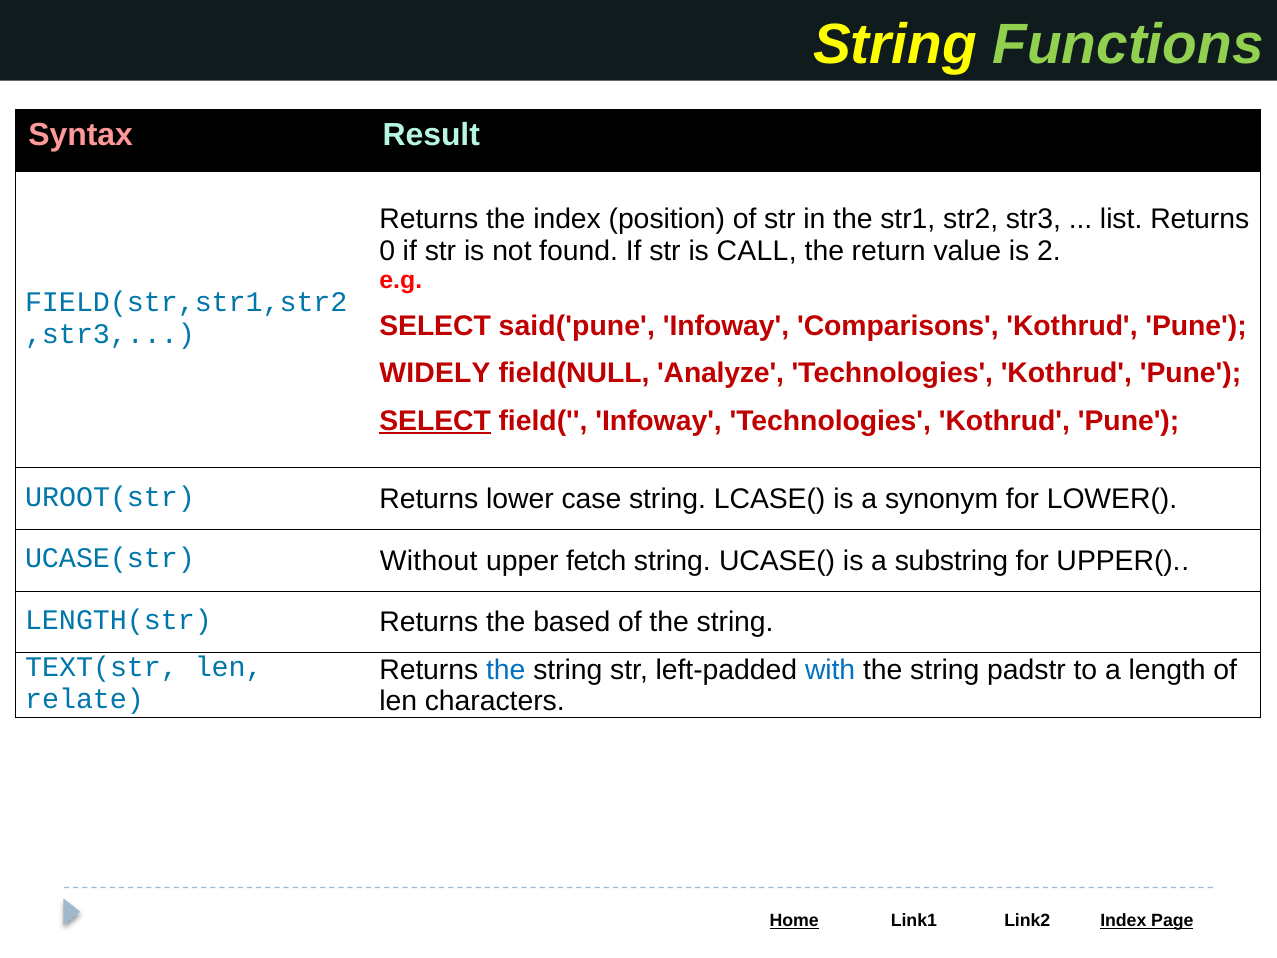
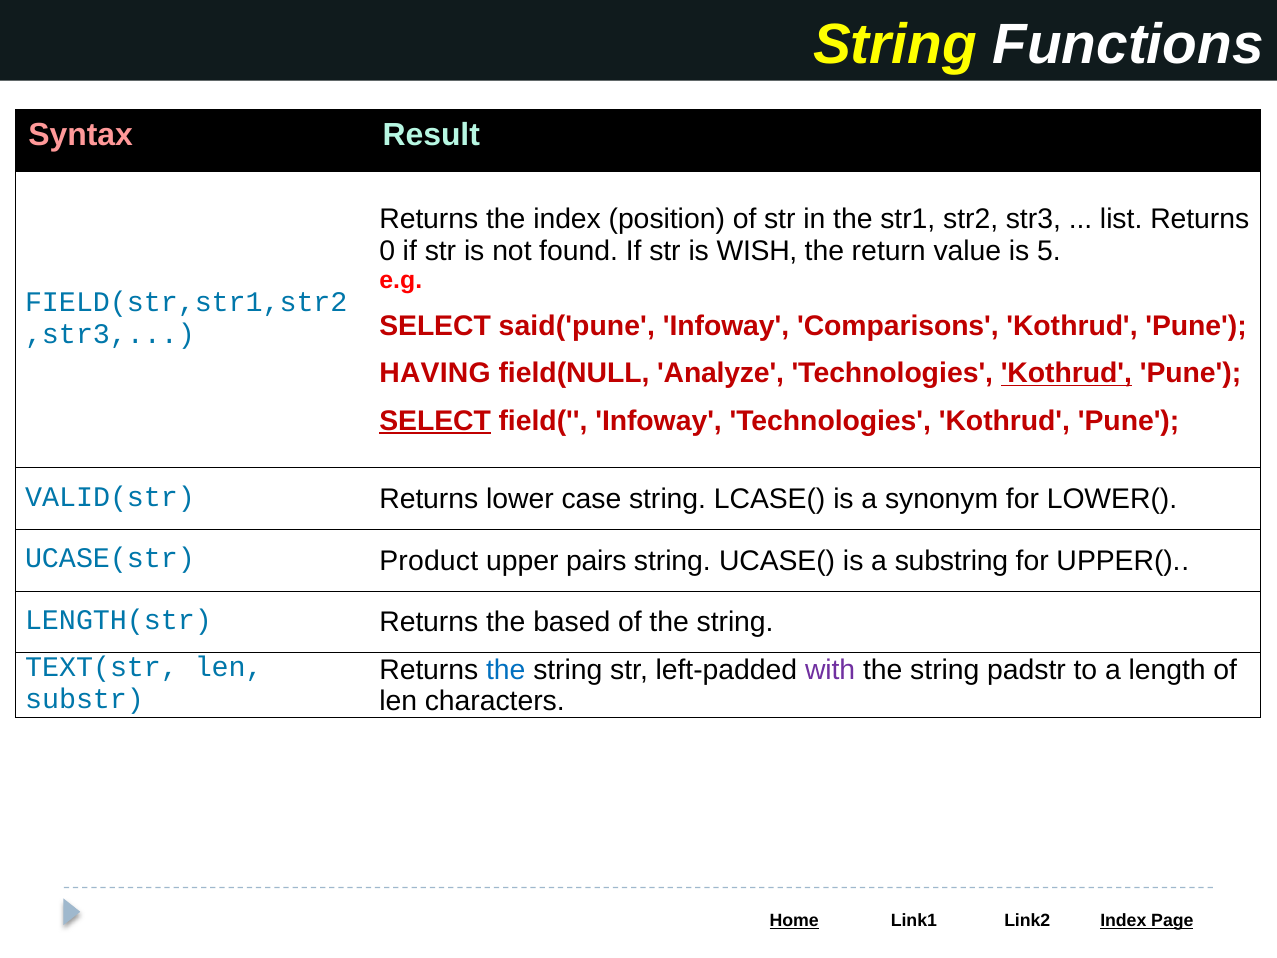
Functions colour: light green -> white
CALL: CALL -> WISH
2: 2 -> 5
WIDELY: WIDELY -> HAVING
Kothrud at (1066, 373) underline: none -> present
UROOT(str: UROOT(str -> VALID(str
Without: Without -> Product
fetch: fetch -> pairs
with colour: blue -> purple
relate: relate -> substr
